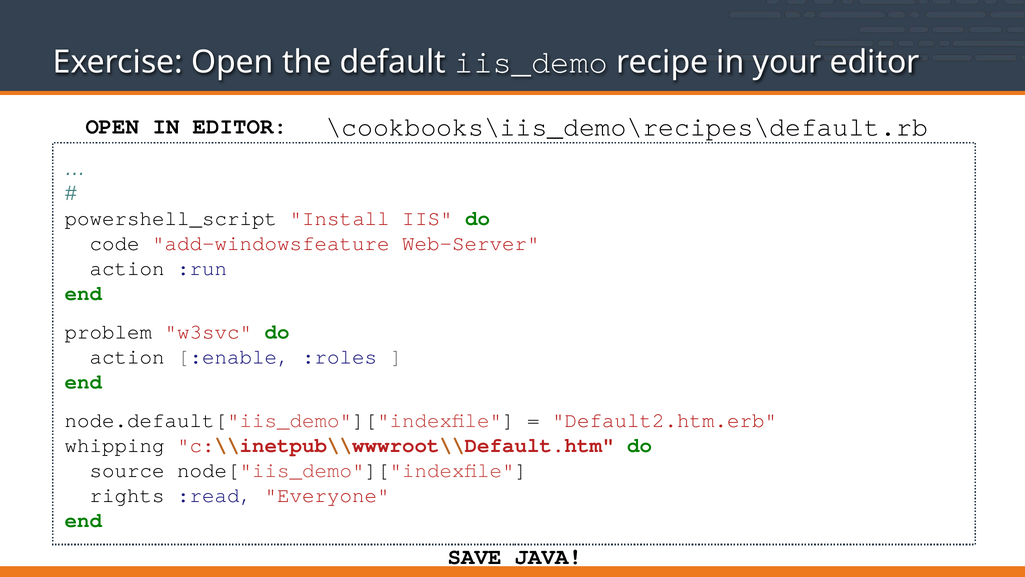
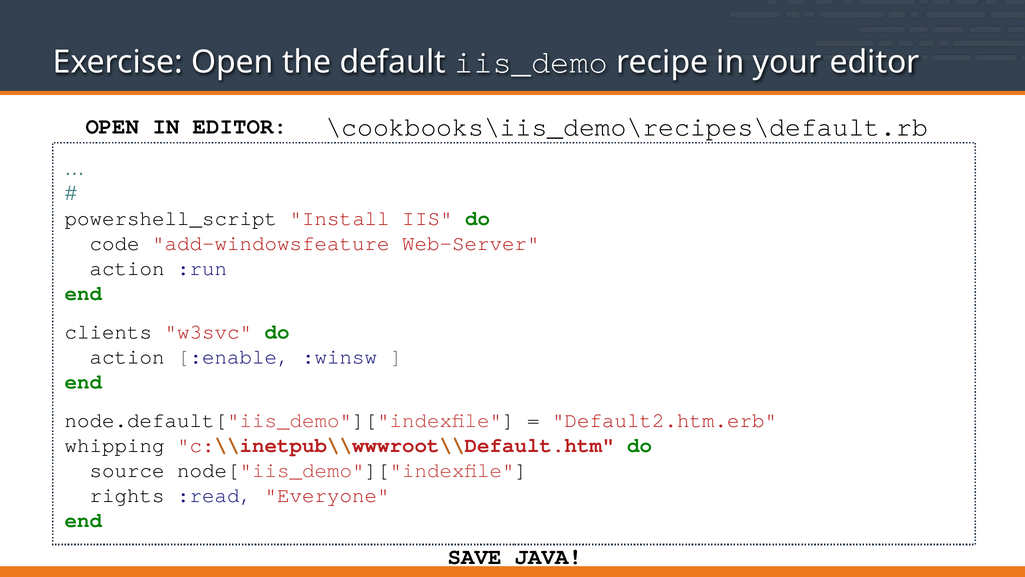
problem: problem -> clients
:roles: :roles -> :winsw
